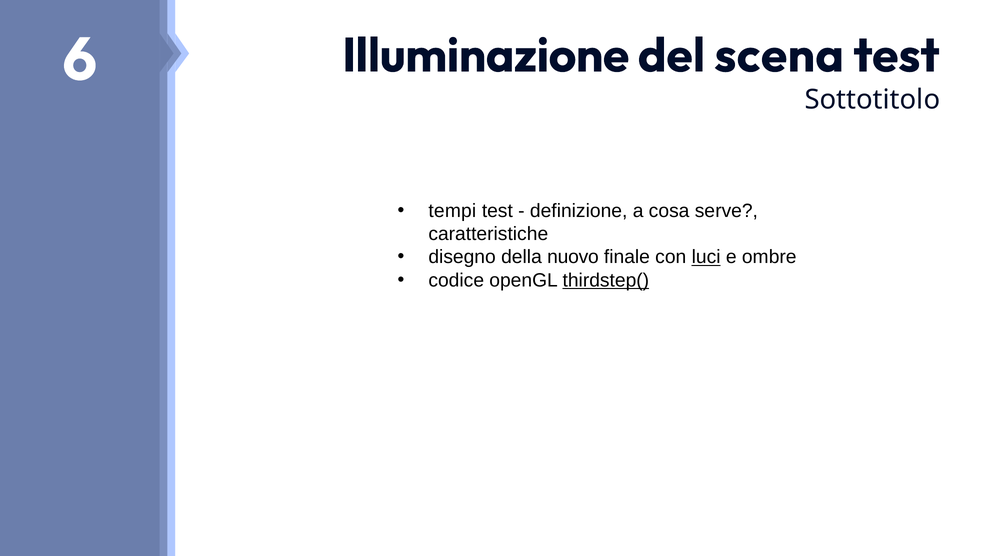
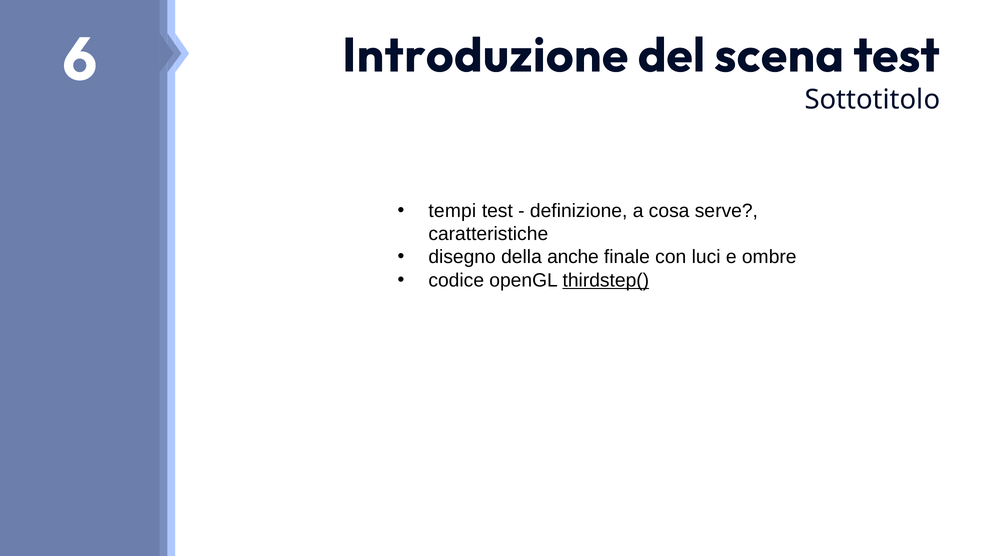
Illuminazione: Illuminazione -> Introduzione
nuovo: nuovo -> anche
luci underline: present -> none
